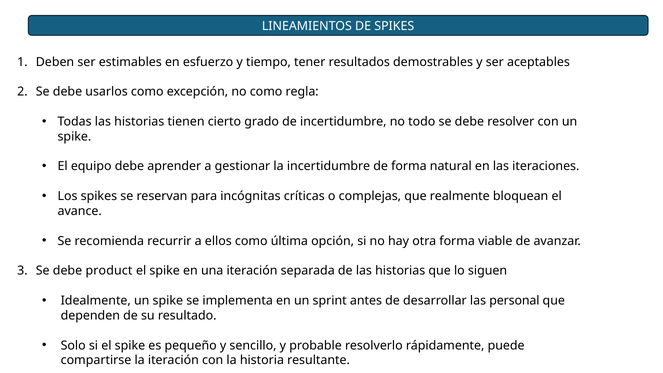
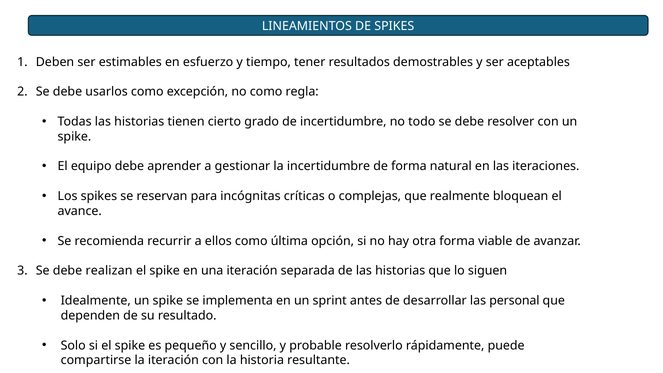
product: product -> realizan
